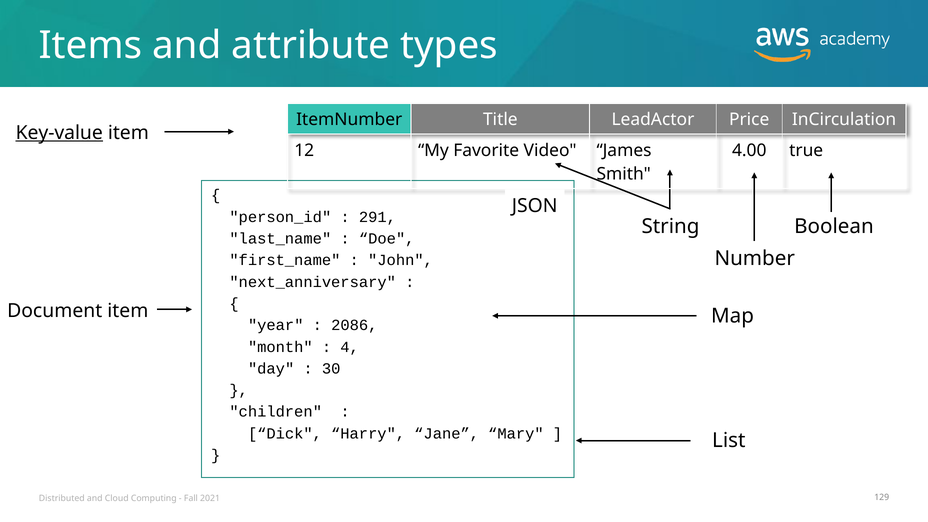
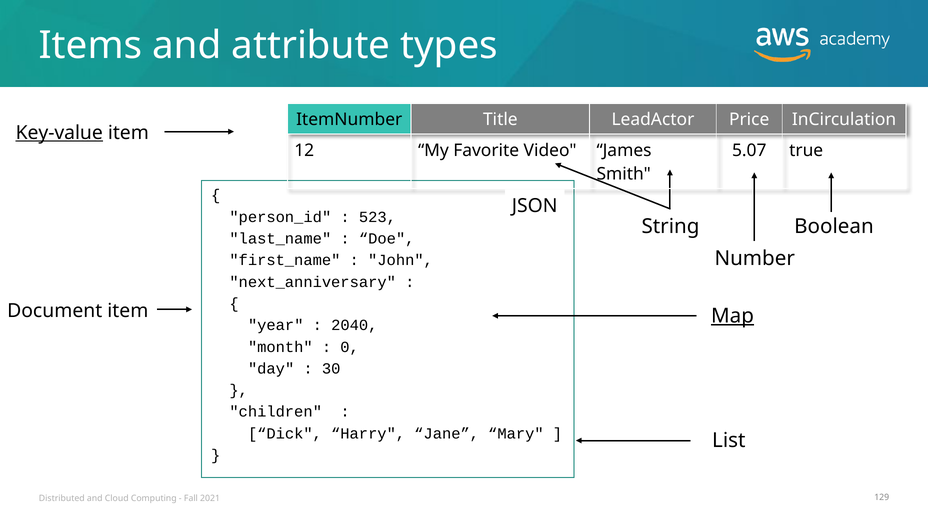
4.00: 4.00 -> 5.07
291: 291 -> 523
Map underline: none -> present
2086: 2086 -> 2040
4: 4 -> 0
